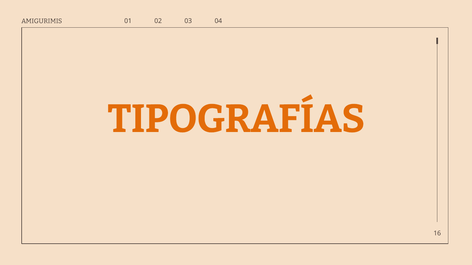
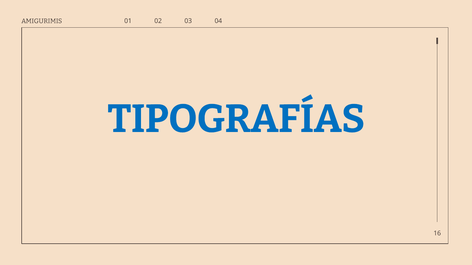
TIPOGRAFÍAS colour: orange -> blue
